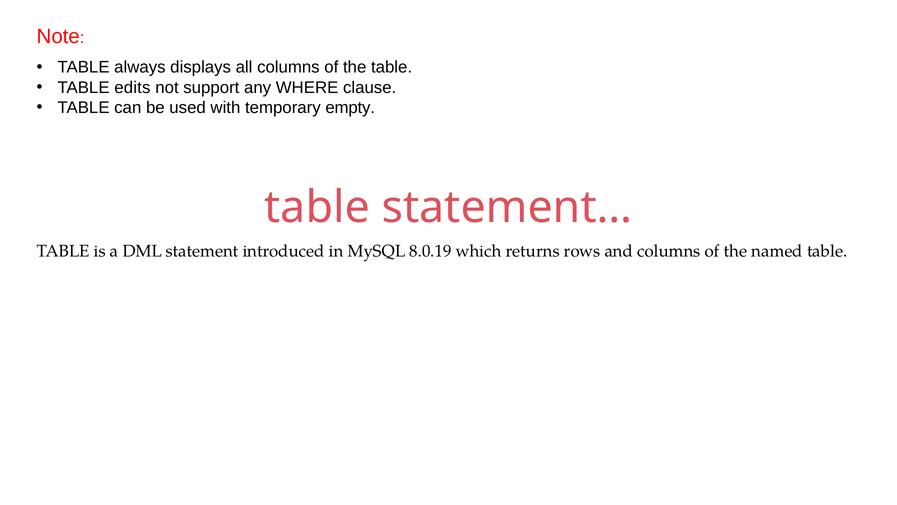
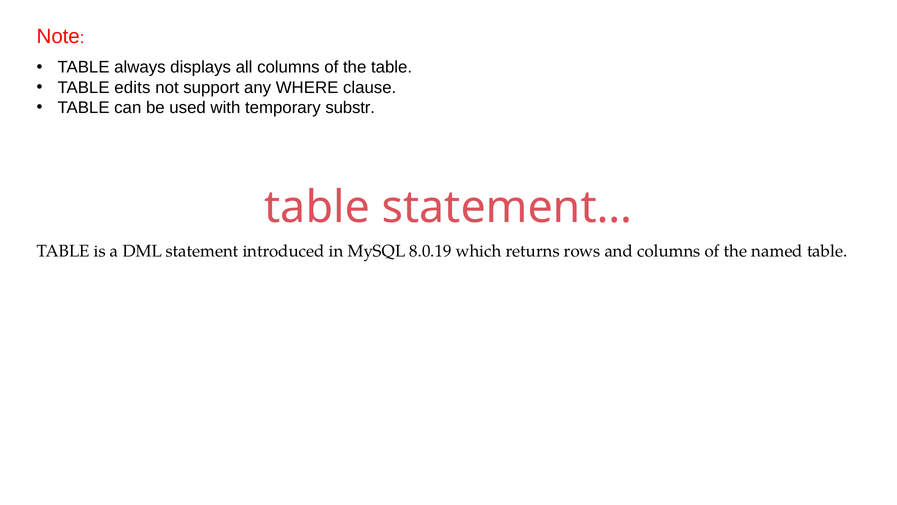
empty: empty -> substr
